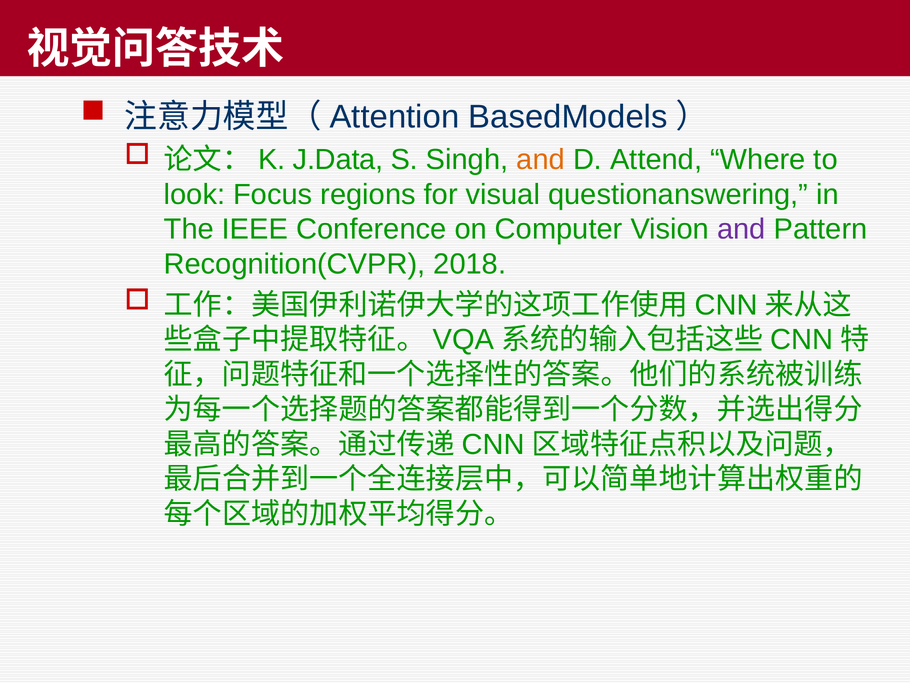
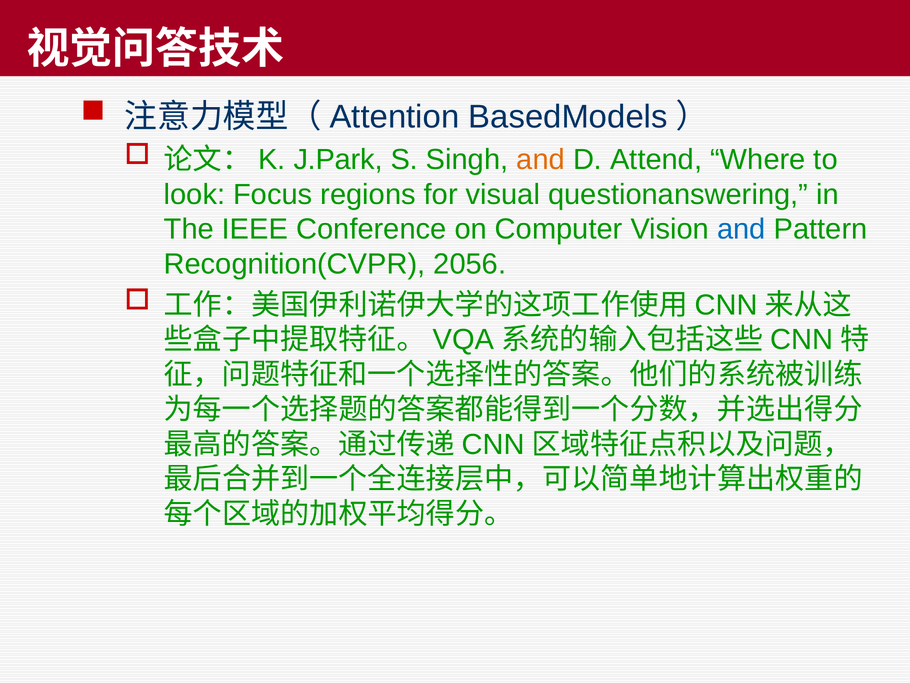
J.Data: J.Data -> J.Park
and at (741, 229) colour: purple -> blue
2018: 2018 -> 2056
